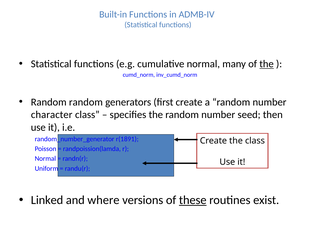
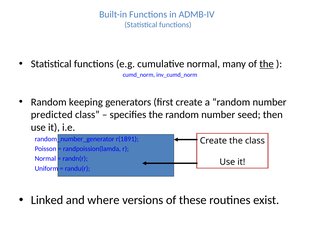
Random random: random -> keeping
character: character -> predicted
these underline: present -> none
